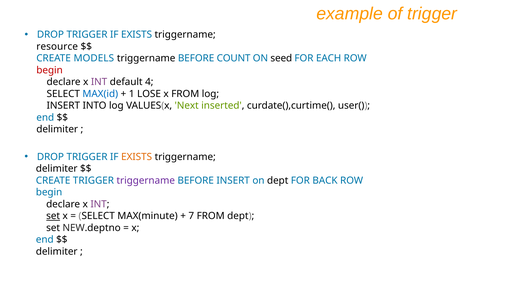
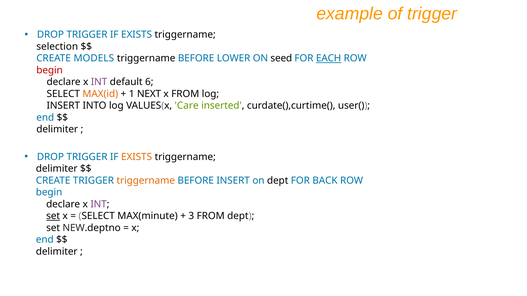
resource: resource -> selection
COUNT: COUNT -> LOWER
EACH underline: none -> present
4: 4 -> 6
MAX(id colour: blue -> orange
LOSE: LOSE -> NEXT
Next: Next -> Care
triggername at (146, 181) colour: purple -> orange
7: 7 -> 3
